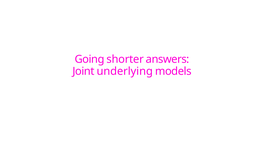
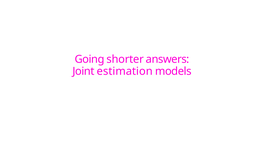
underlying: underlying -> estimation
